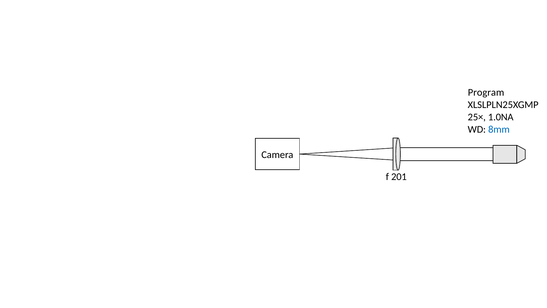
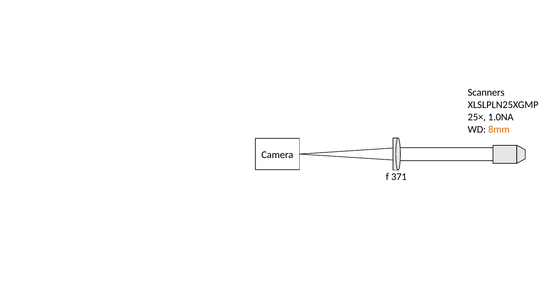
Program: Program -> Scanners
8mm colour: blue -> orange
201: 201 -> 371
